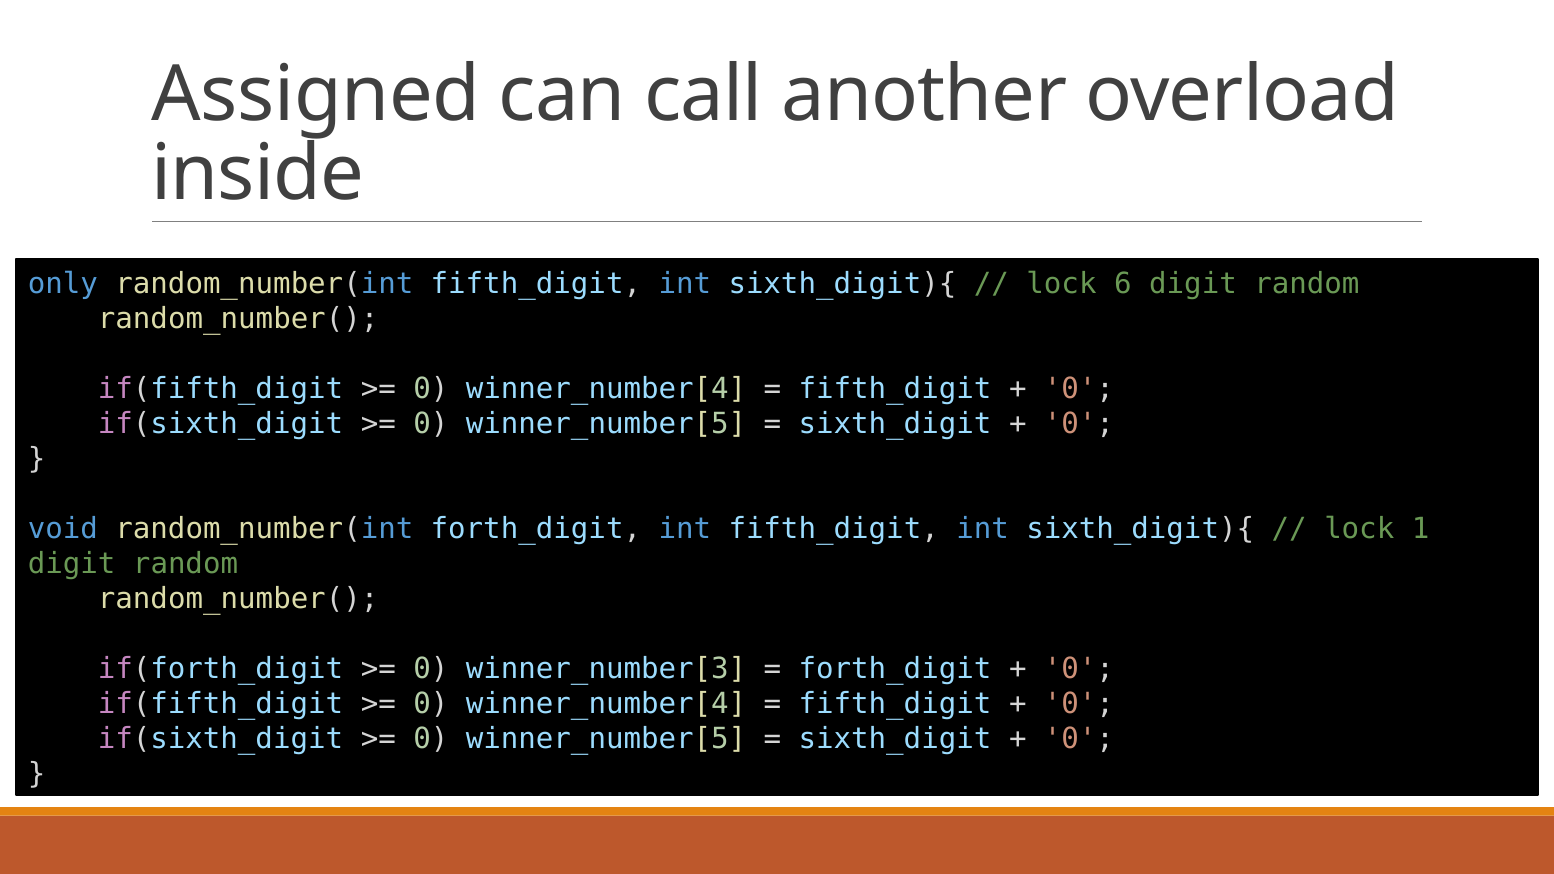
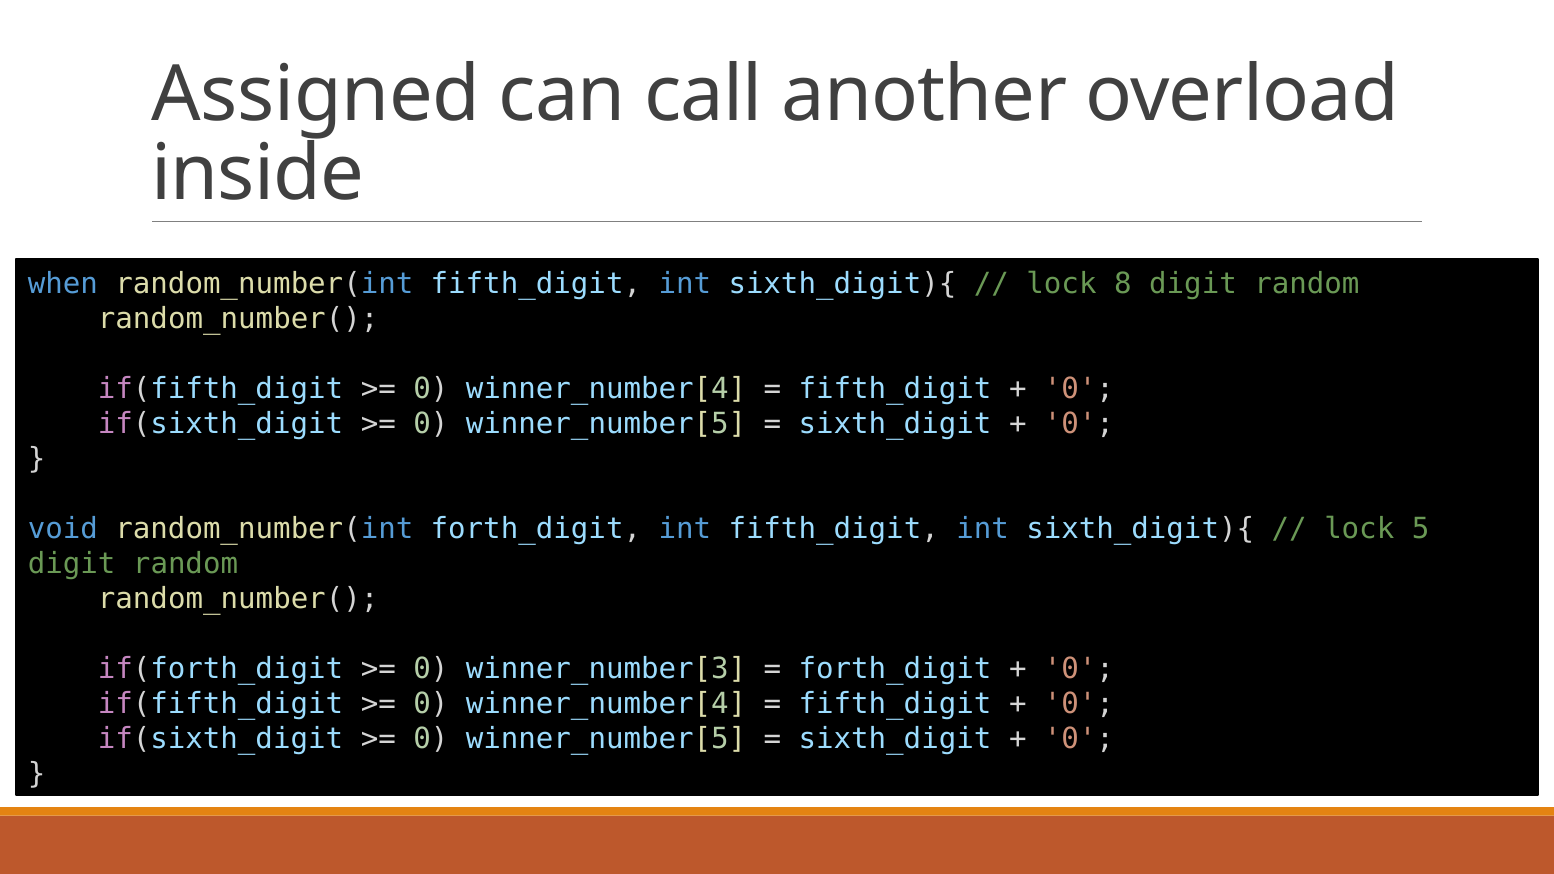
only: only -> when
6: 6 -> 8
1: 1 -> 5
